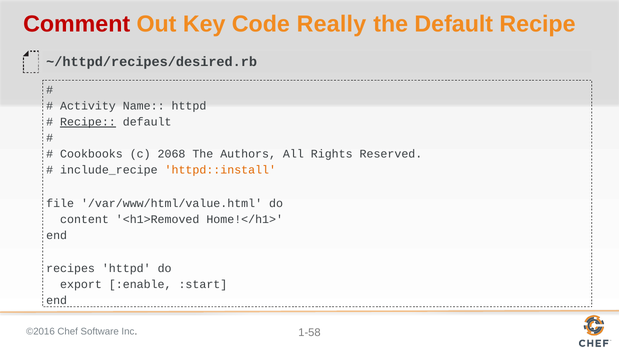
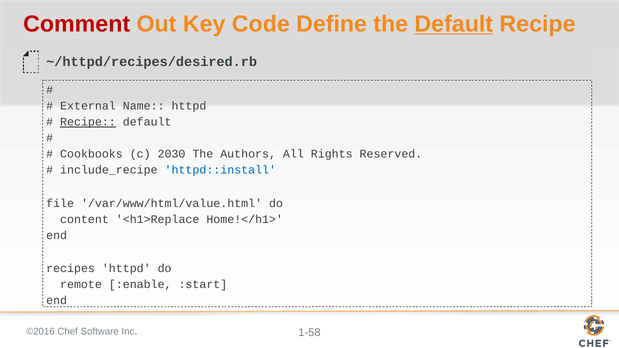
Really: Really -> Define
Default at (454, 24) underline: none -> present
Activity: Activity -> External
2068: 2068 -> 2030
httpd::install colour: orange -> blue
<h1>Removed: <h1>Removed -> <h1>Replace
export: export -> remote
